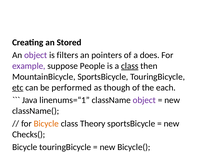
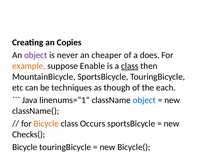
Stored: Stored -> Copies
filters: filters -> never
pointers: pointers -> cheaper
example at (29, 66) colour: purple -> orange
People: People -> Enable
etc underline: present -> none
performed: performed -> techniques
object at (144, 100) colour: purple -> blue
Theory: Theory -> Occurs
